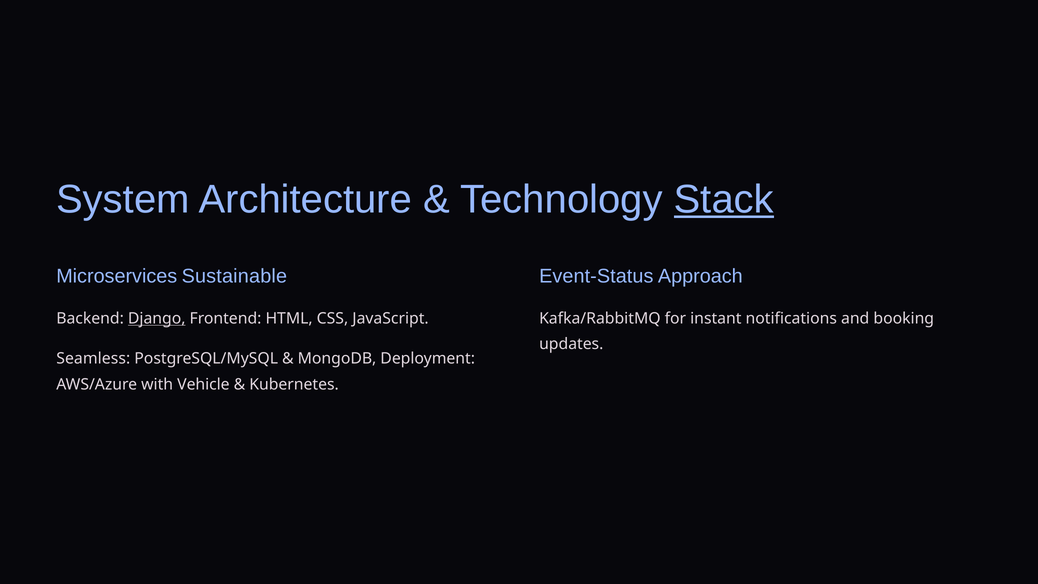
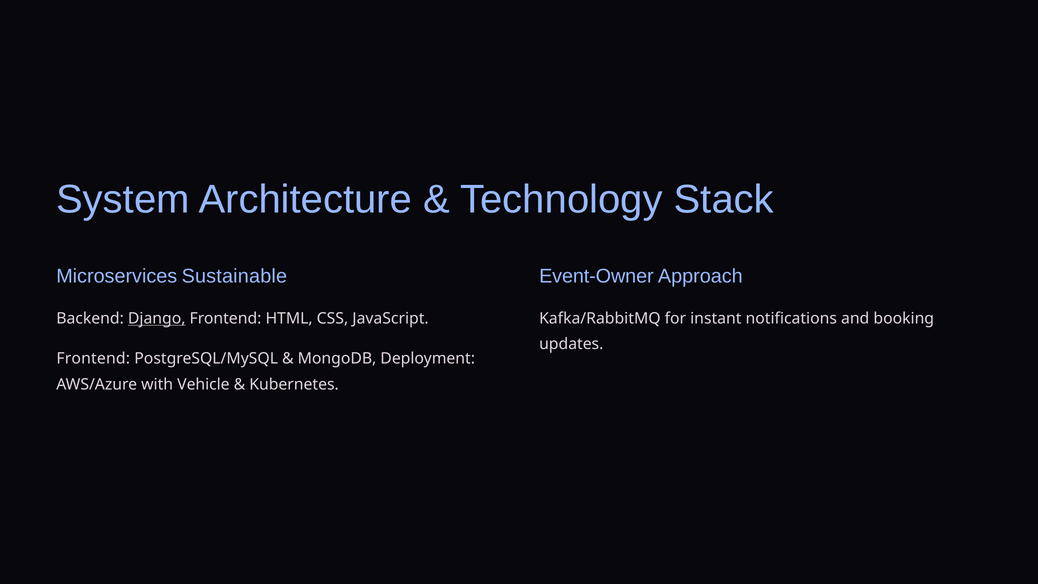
Stack underline: present -> none
Event-Status: Event-Status -> Event-Owner
Seamless at (93, 359): Seamless -> Frontend
